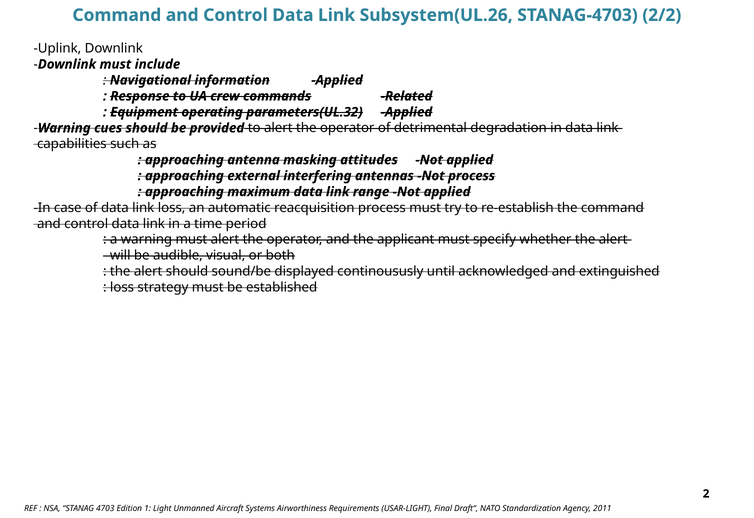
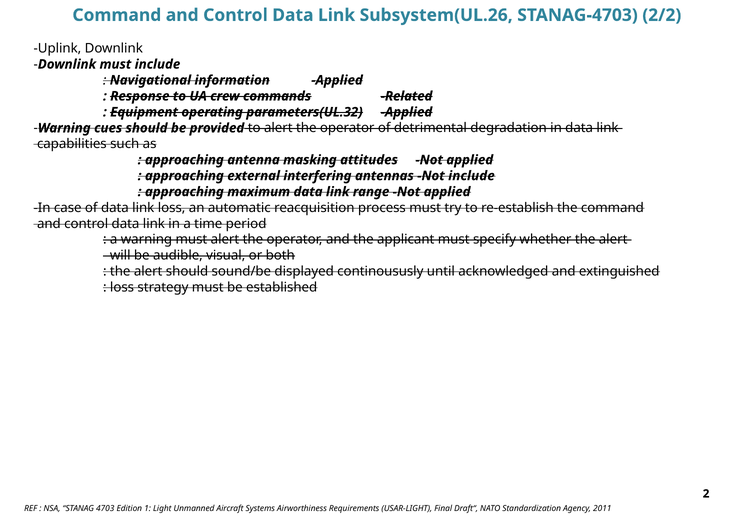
Not process: process -> include
